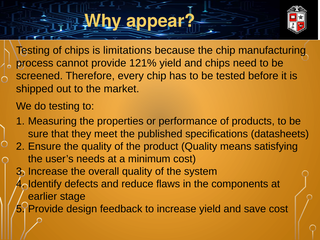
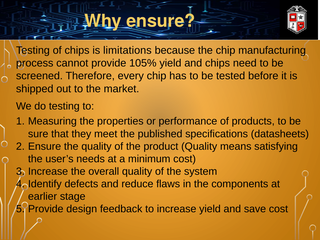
Why appear: appear -> ensure
121%: 121% -> 105%
